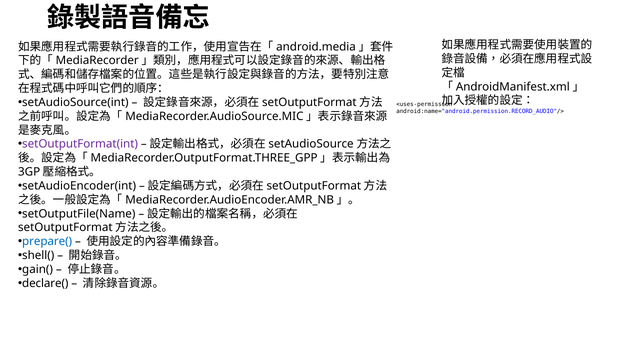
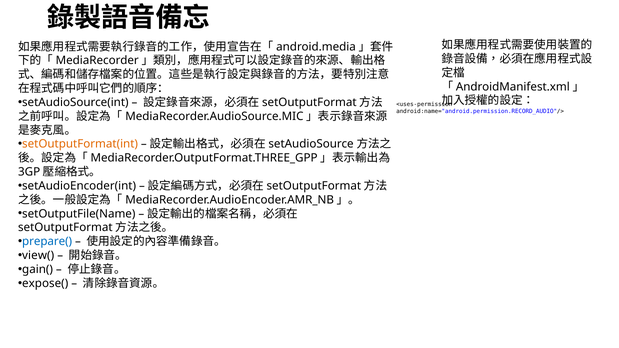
setOutputFormat(int colour: purple -> orange
shell(: shell( -> view(
declare(: declare( -> expose(
